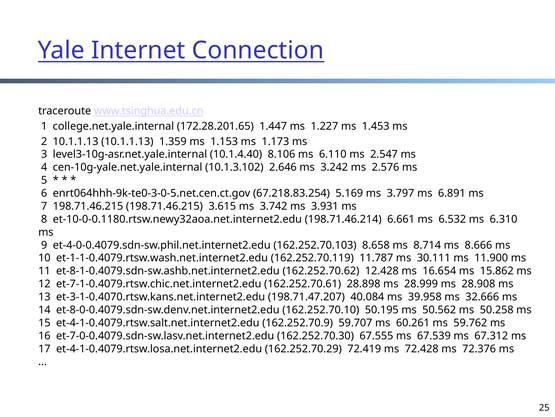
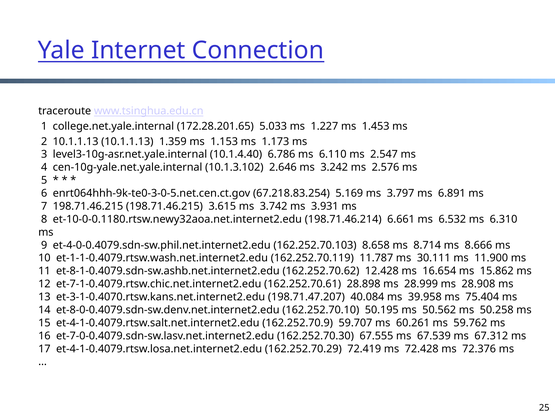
1.447: 1.447 -> 5.033
8.106: 8.106 -> 6.786
32.666: 32.666 -> 75.404
